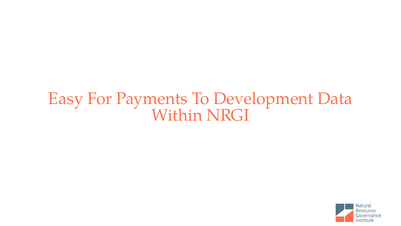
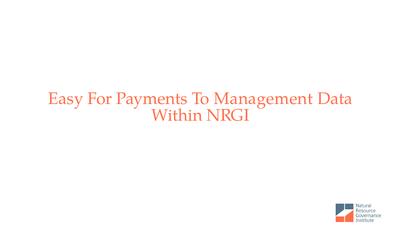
Development: Development -> Management
